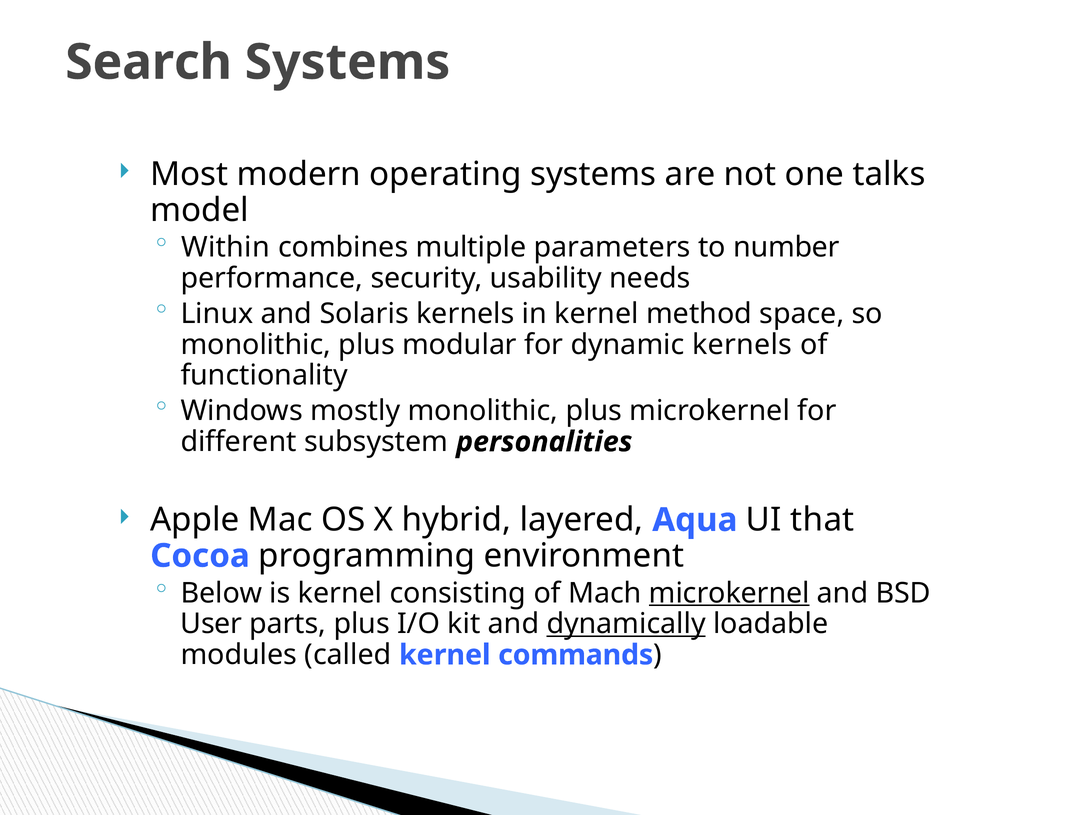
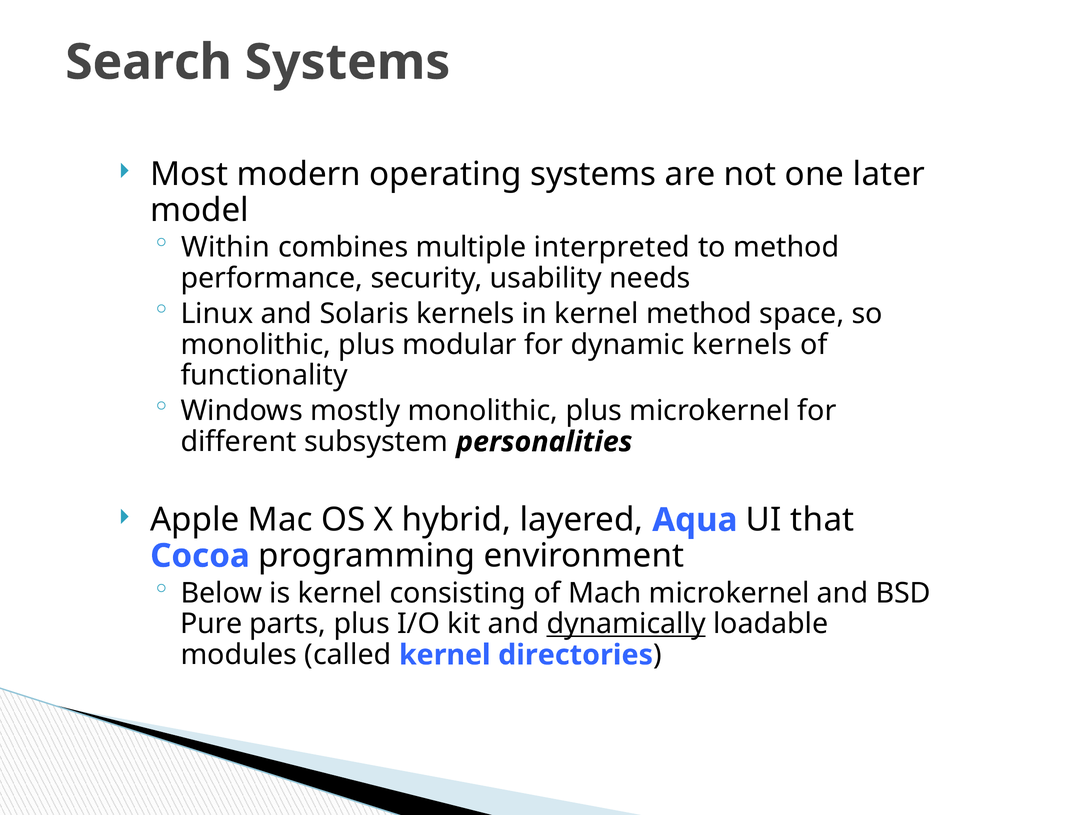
talks: talks -> later
parameters: parameters -> interpreted
to number: number -> method
microkernel at (729, 593) underline: present -> none
User: User -> Pure
commands: commands -> directories
